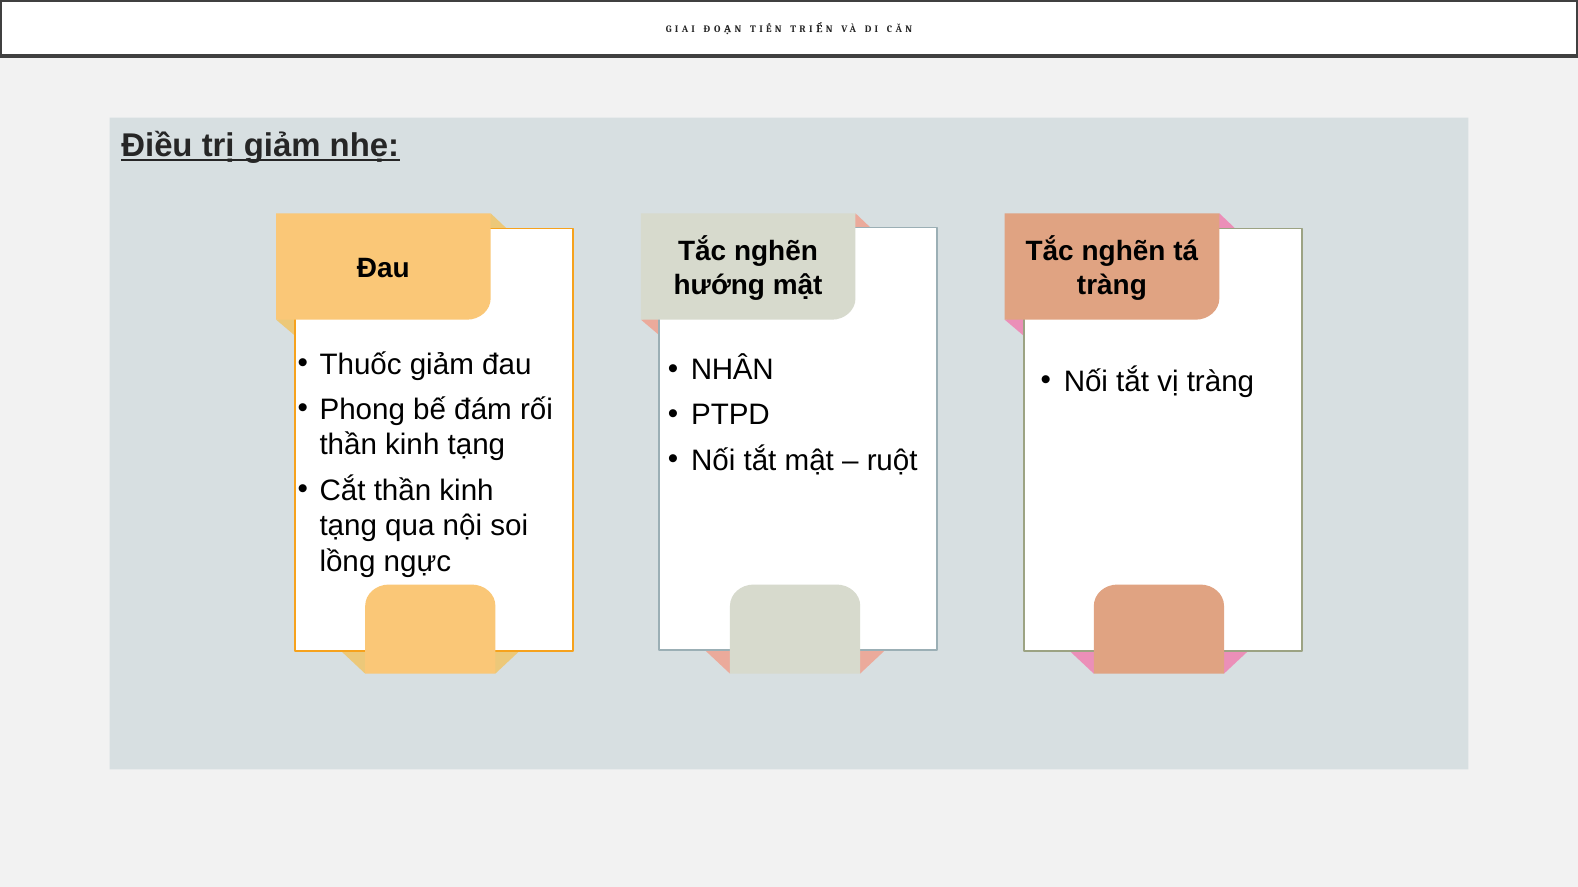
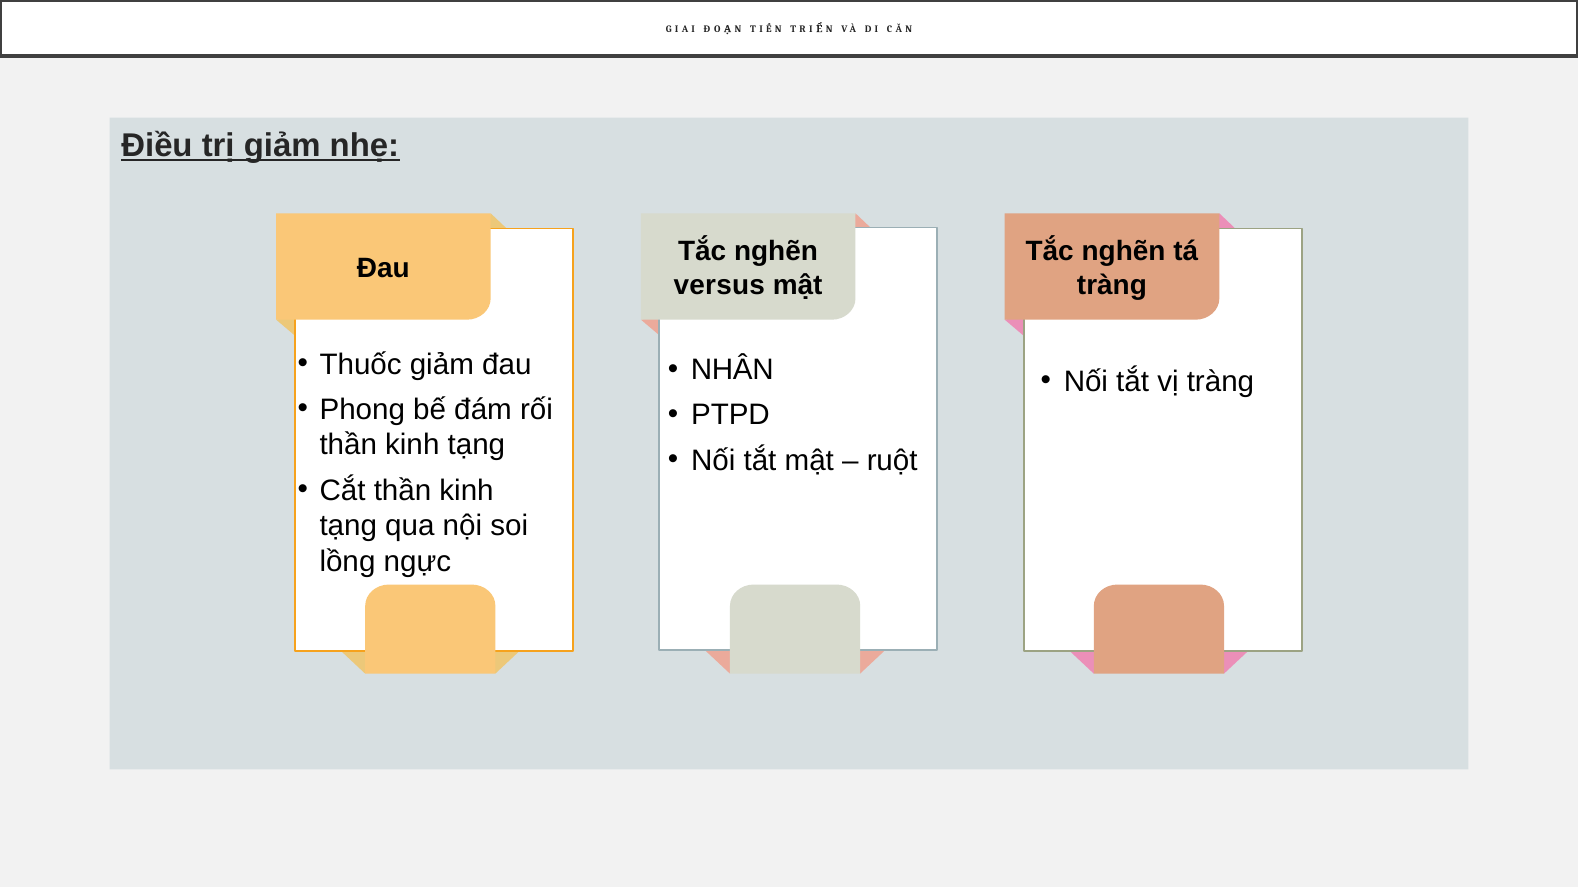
hướng: hướng -> versus
